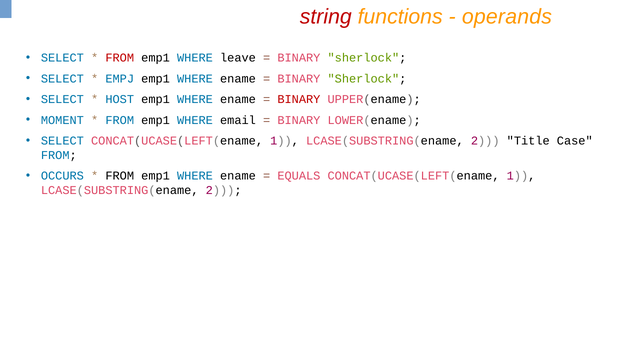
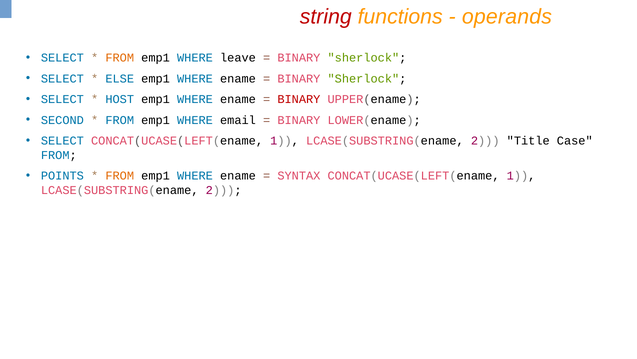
FROM at (120, 58) colour: red -> orange
EMPJ: EMPJ -> ELSE
MOMENT: MOMENT -> SECOND
OCCURS: OCCURS -> POINTS
FROM at (120, 176) colour: black -> orange
EQUALS: EQUALS -> SYNTAX
